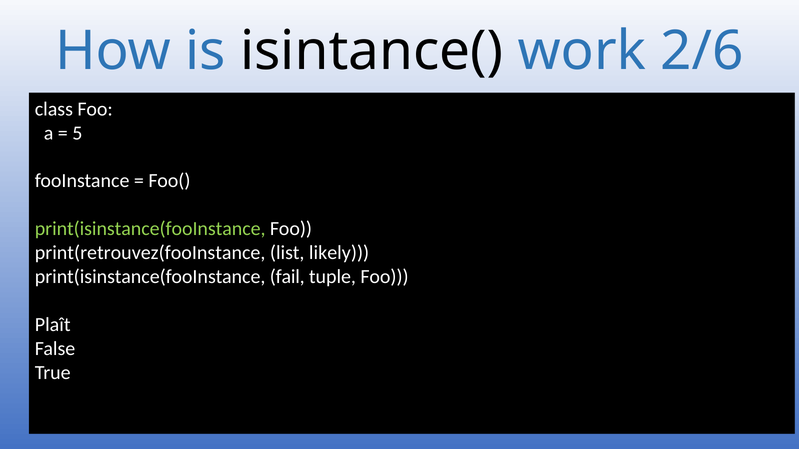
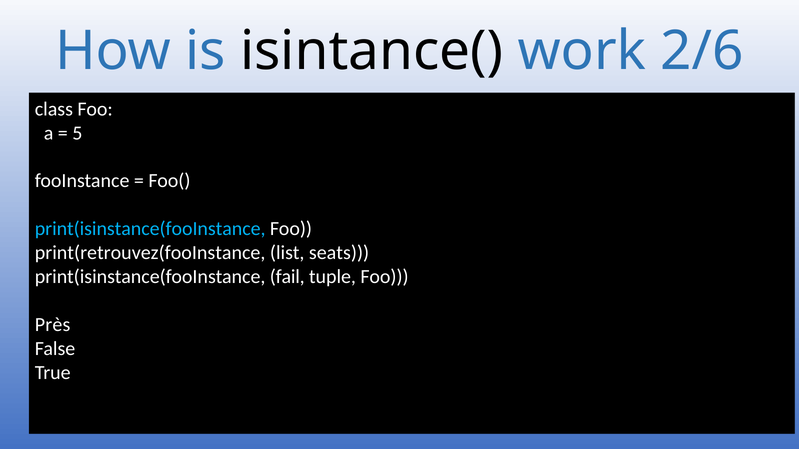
print(isinstance(fooInstance at (150, 229) colour: light green -> light blue
likely: likely -> seats
Plaît: Plaît -> Près
